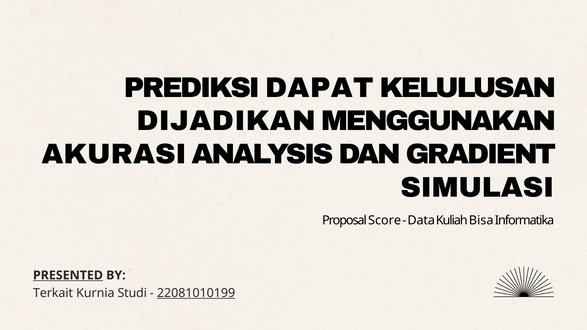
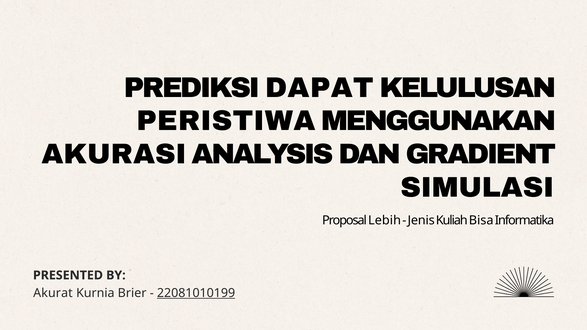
DIJADIKAN: DIJADIKAN -> PERISTIWA
Score: Score -> Lebih
Data: Data -> Jenis
PRESENTED underline: present -> none
Terkait: Terkait -> Akurat
Studi: Studi -> Brier
